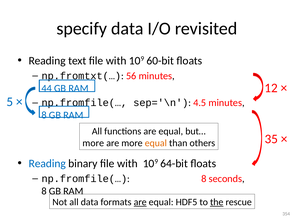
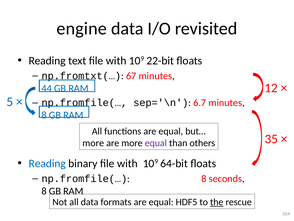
specify: specify -> engine
60-bit: 60-bit -> 22-bit
56: 56 -> 67
4.5: 4.5 -> 6.7
equal at (156, 143) colour: orange -> purple
are at (140, 202) underline: present -> none
